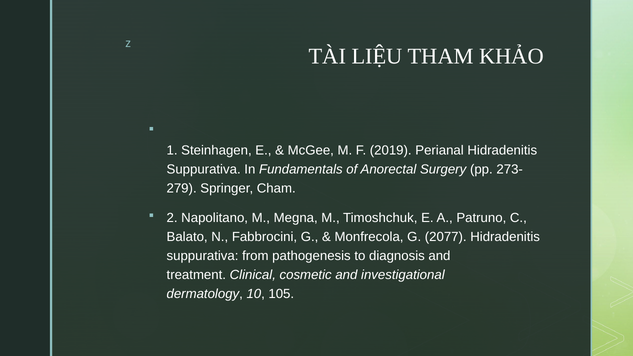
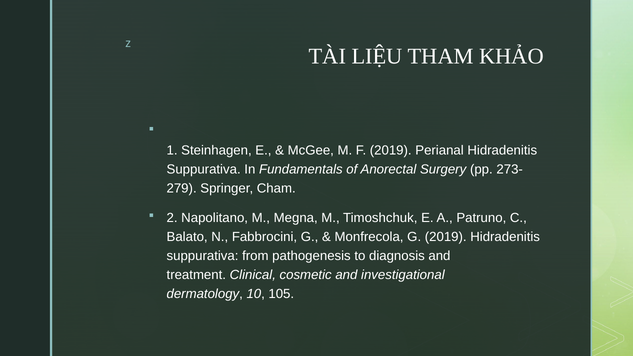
G 2077: 2077 -> 2019
